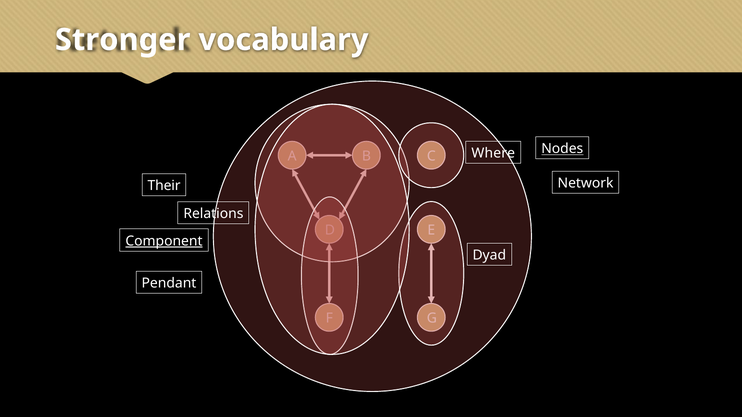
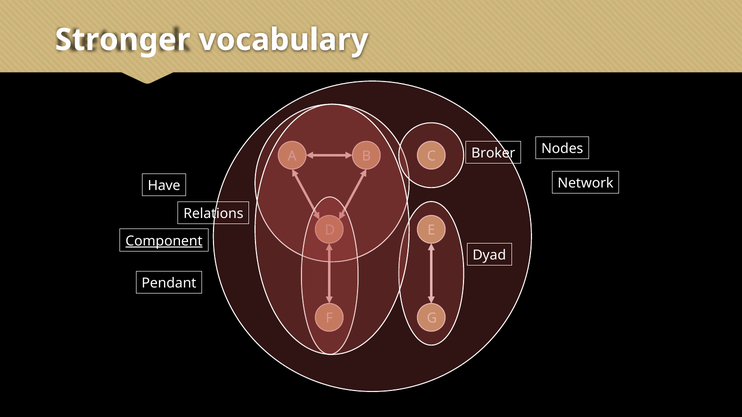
Nodes underline: present -> none
Where: Where -> Broker
Their: Their -> Have
